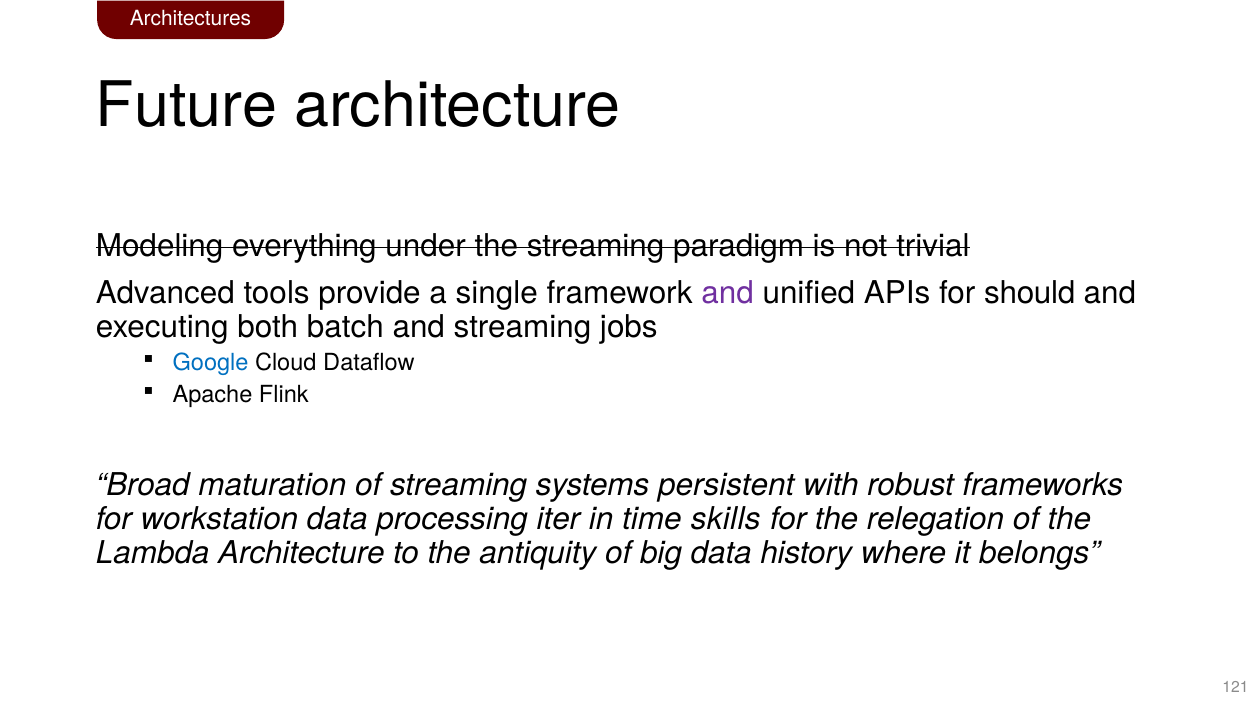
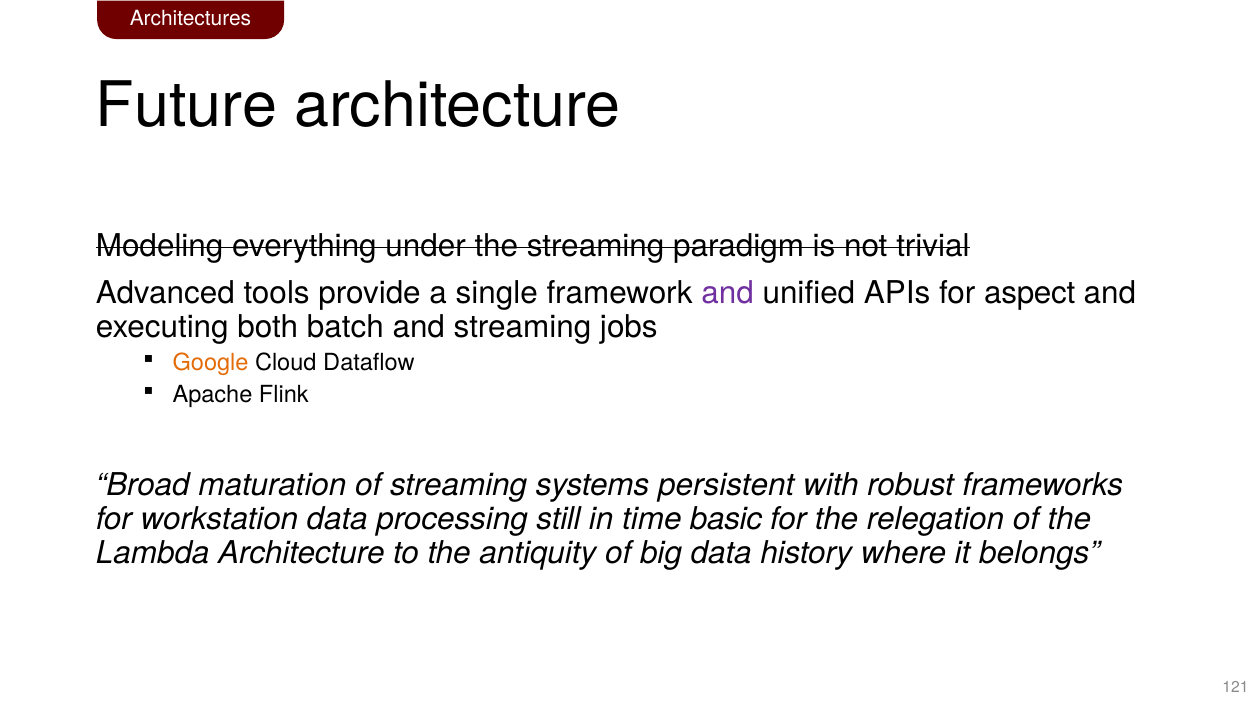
should: should -> aspect
Google colour: blue -> orange
iter: iter -> still
skills: skills -> basic
